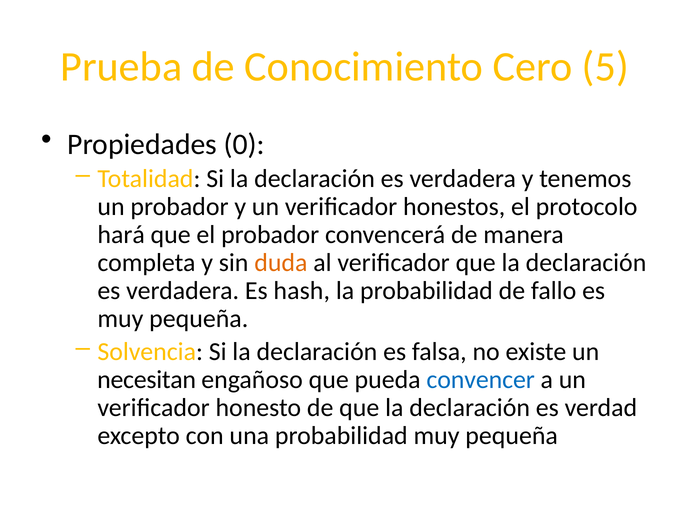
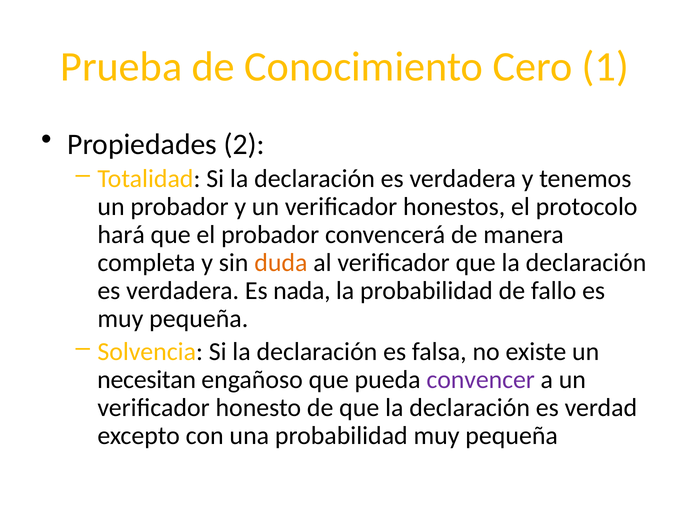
5: 5 -> 1
0: 0 -> 2
hash: hash -> nada
convencer colour: blue -> purple
